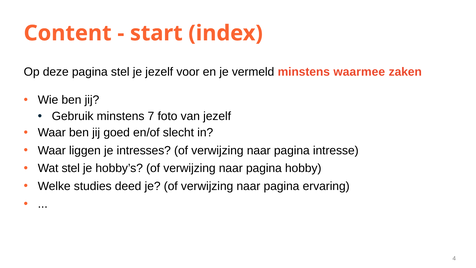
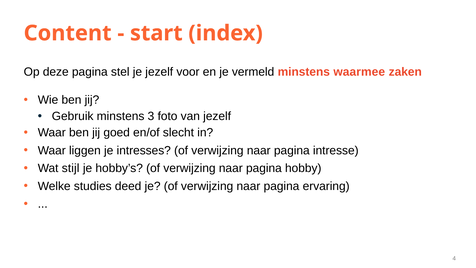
7: 7 -> 3
Wat stel: stel -> stijl
